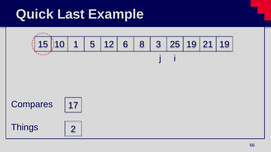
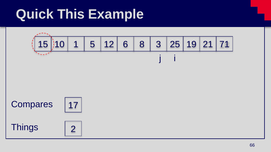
Last: Last -> This
21 19: 19 -> 71
